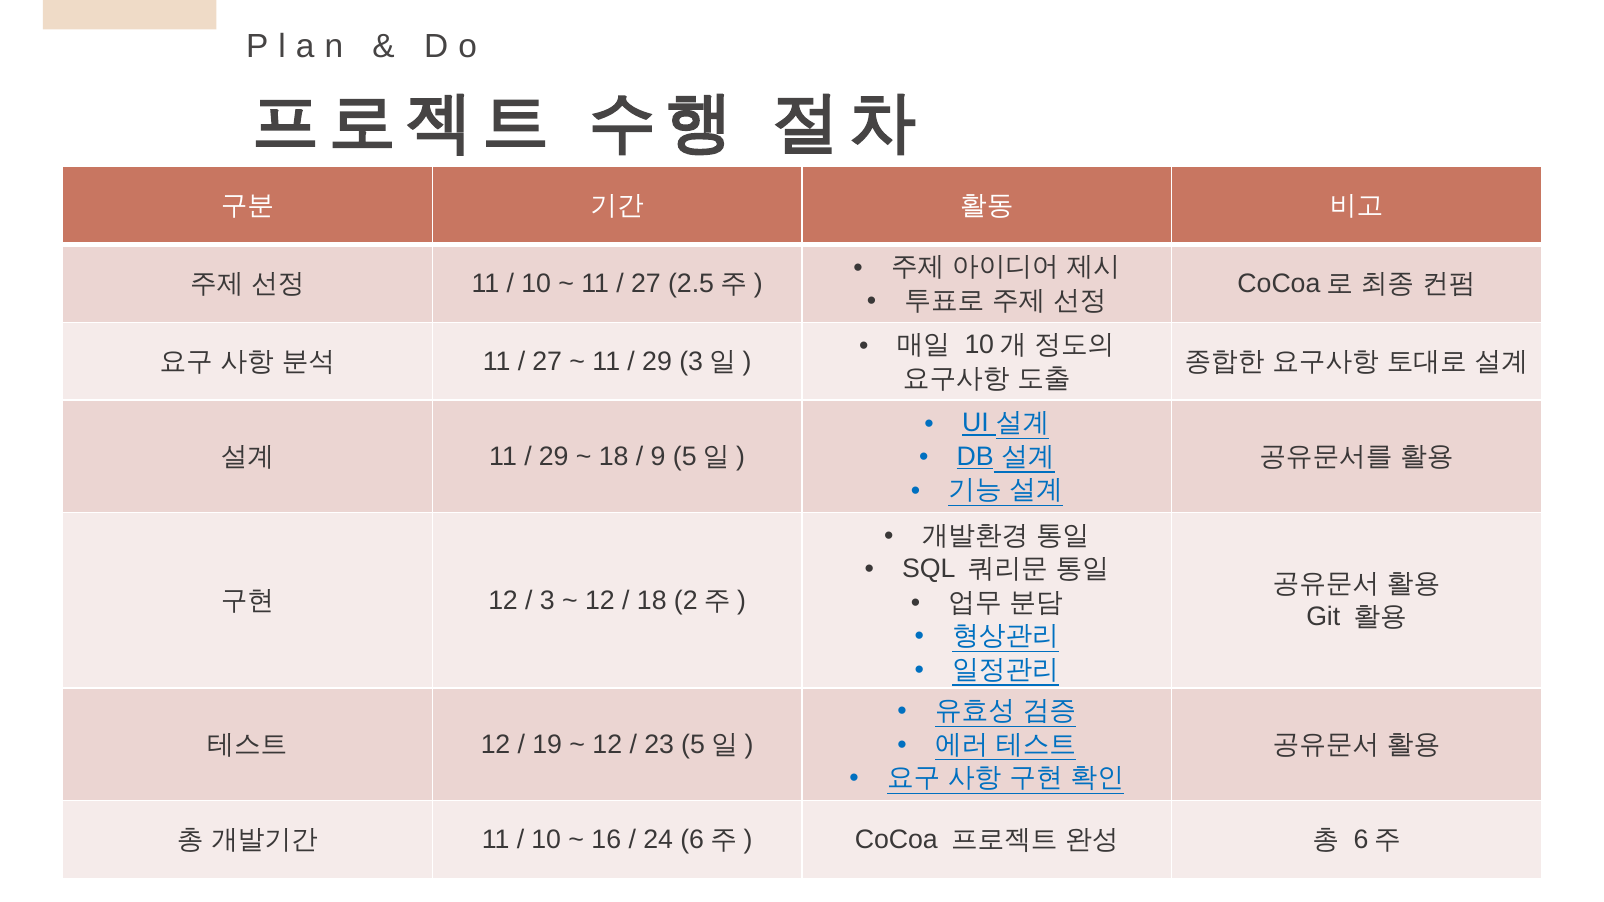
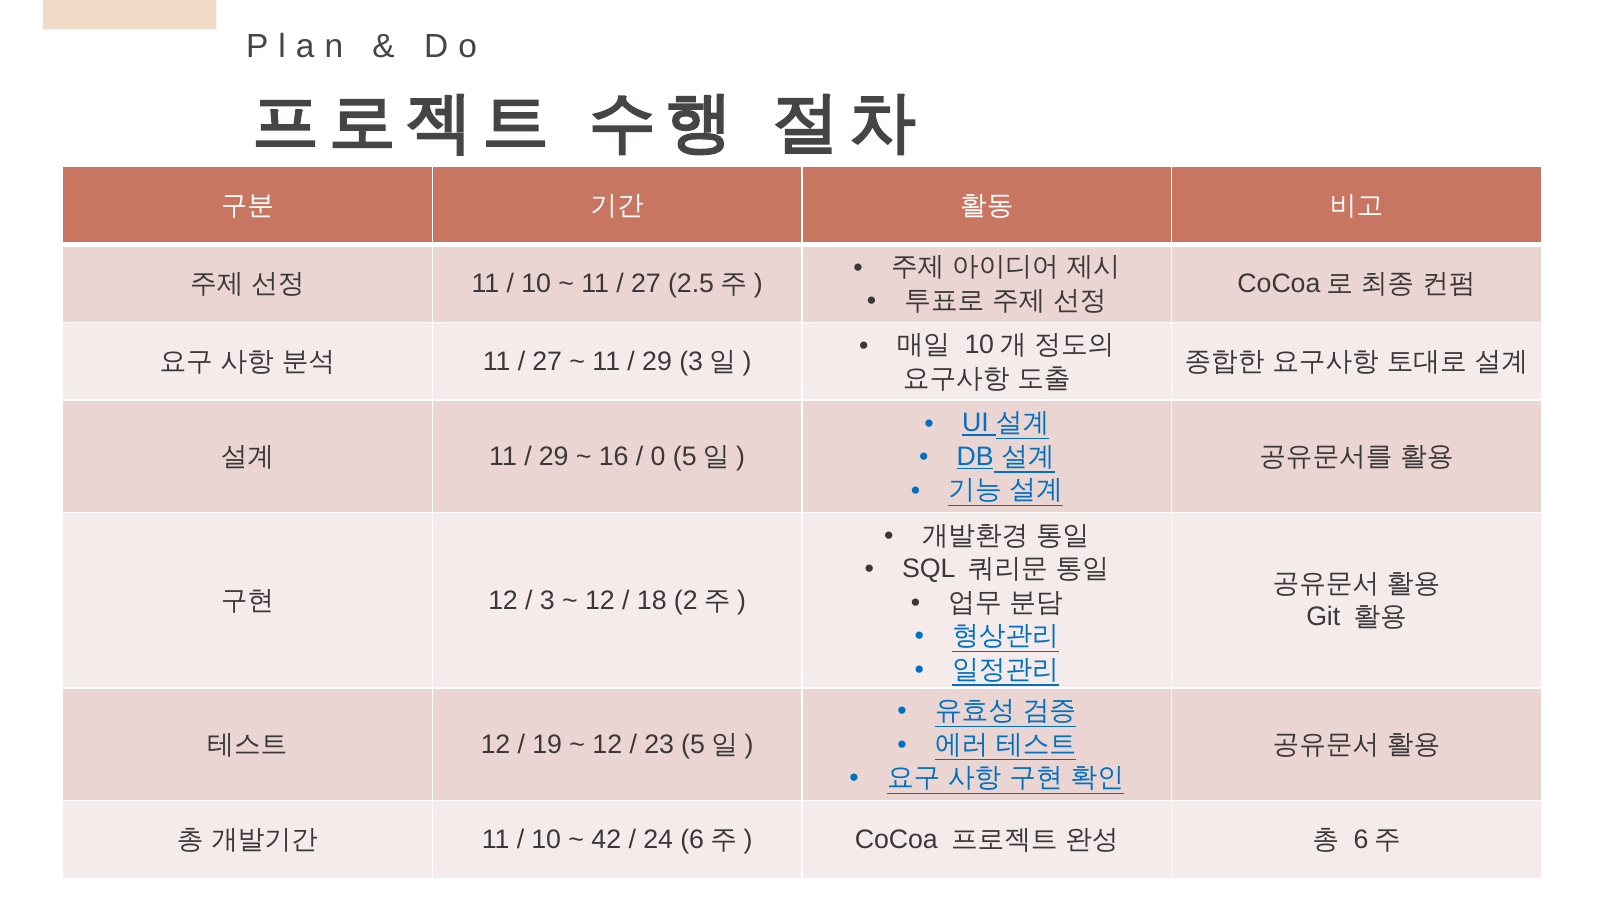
18 at (614, 457): 18 -> 16
9: 9 -> 0
16: 16 -> 42
